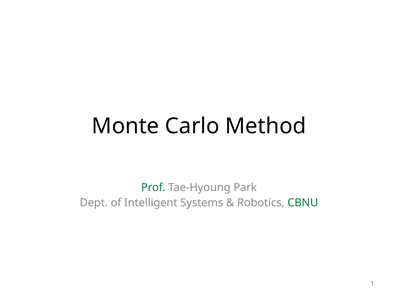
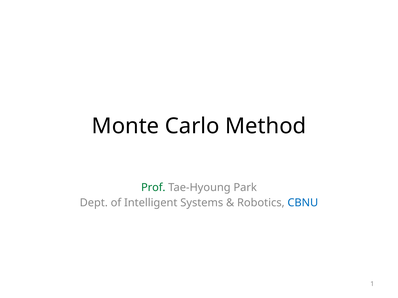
CBNU colour: green -> blue
